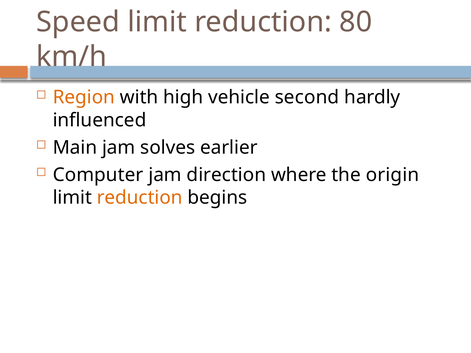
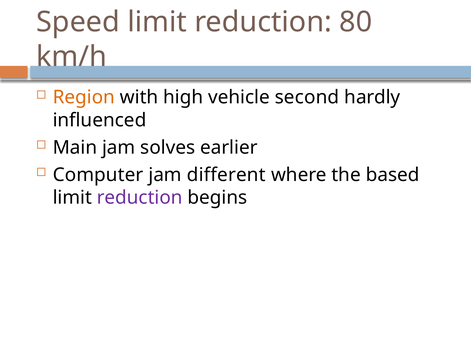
direction: direction -> different
origin: origin -> based
reduction at (140, 198) colour: orange -> purple
